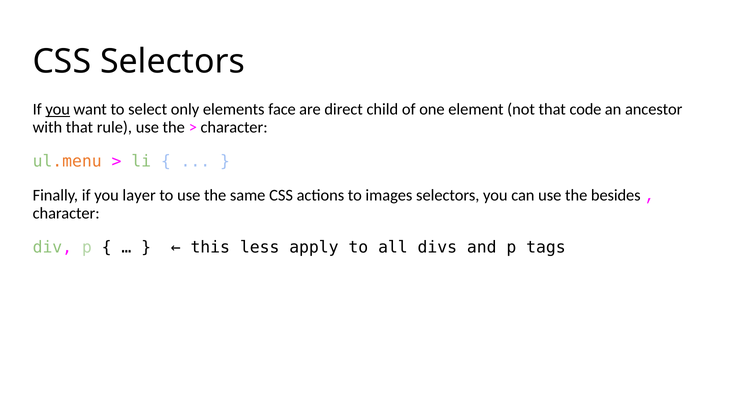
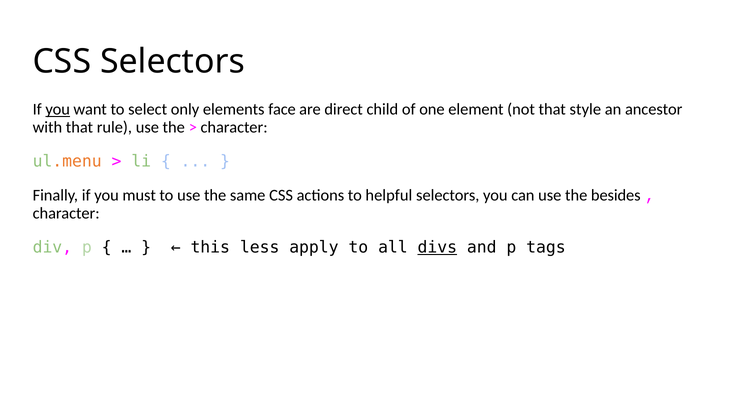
code: code -> style
layer: layer -> must
images: images -> helpful
divs underline: none -> present
